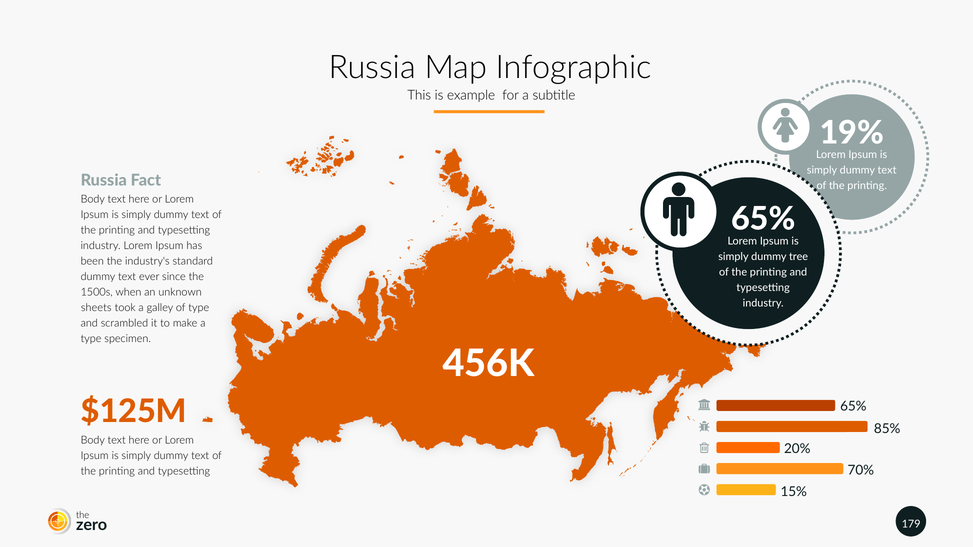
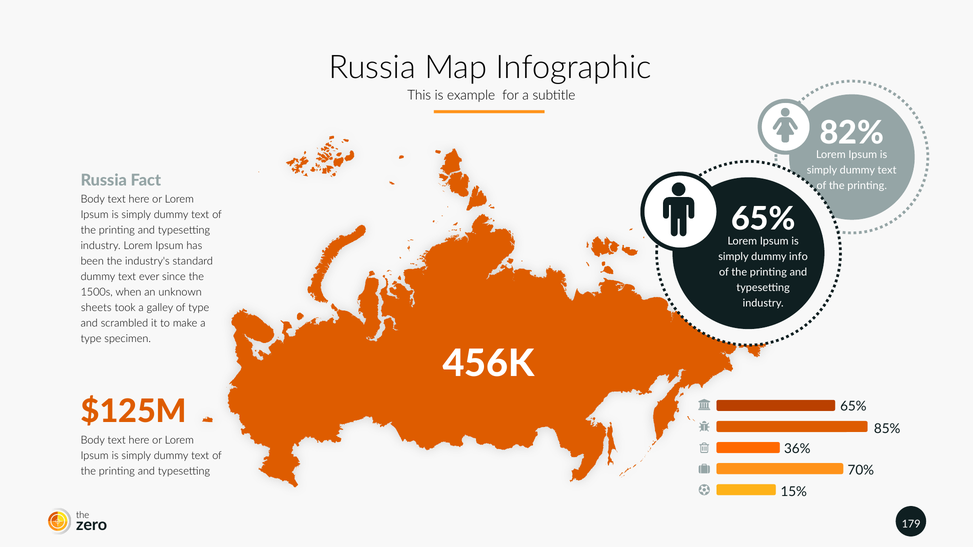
19%: 19% -> 82%
tree: tree -> info
20%: 20% -> 36%
